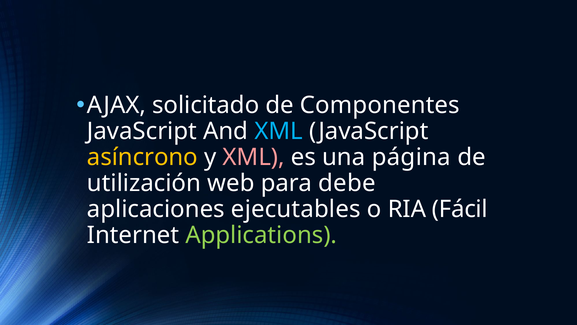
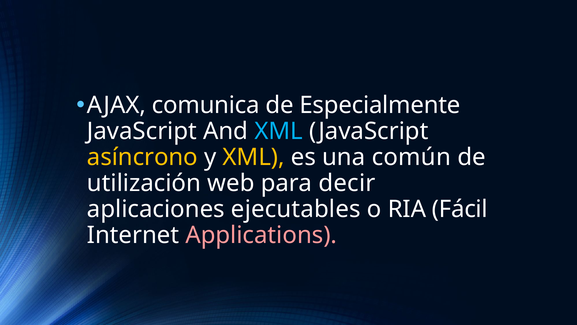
solicitado: solicitado -> comunica
Componentes: Componentes -> Especialmente
XML at (254, 157) colour: pink -> yellow
página: página -> común
debe: debe -> decir
Applications colour: light green -> pink
